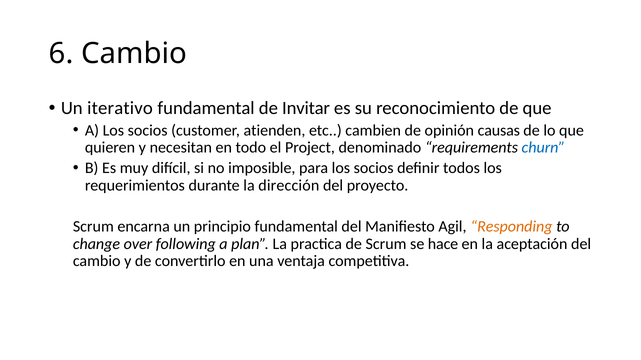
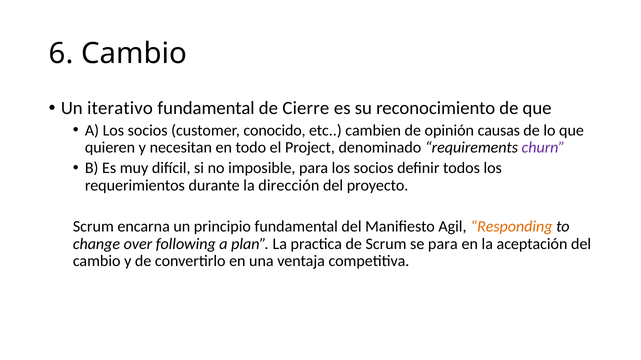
Invitar: Invitar -> Cierre
atienden: atienden -> conocido
churn colour: blue -> purple
se hace: hace -> para
